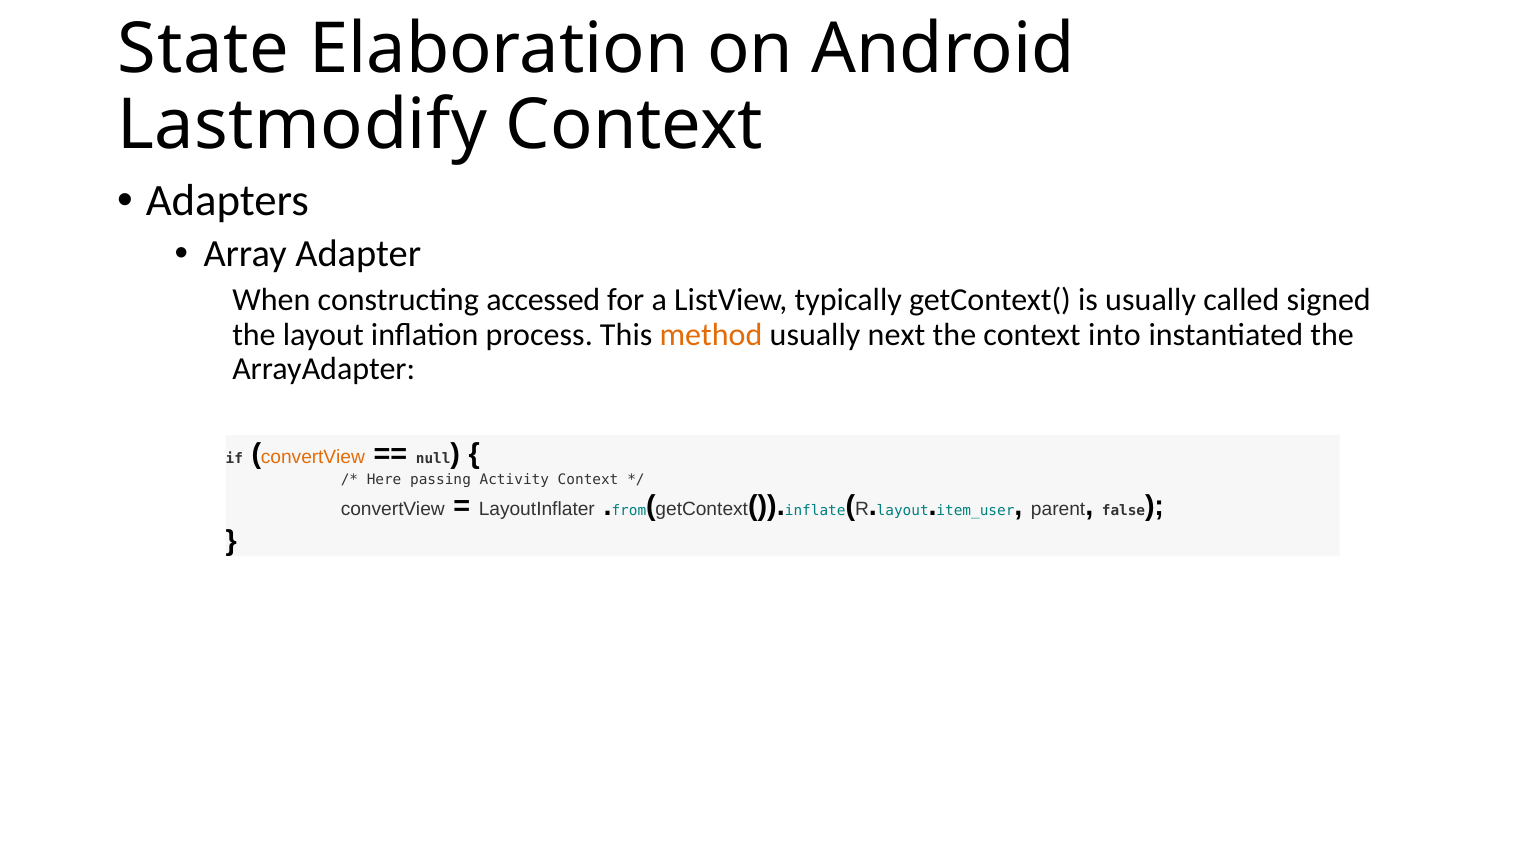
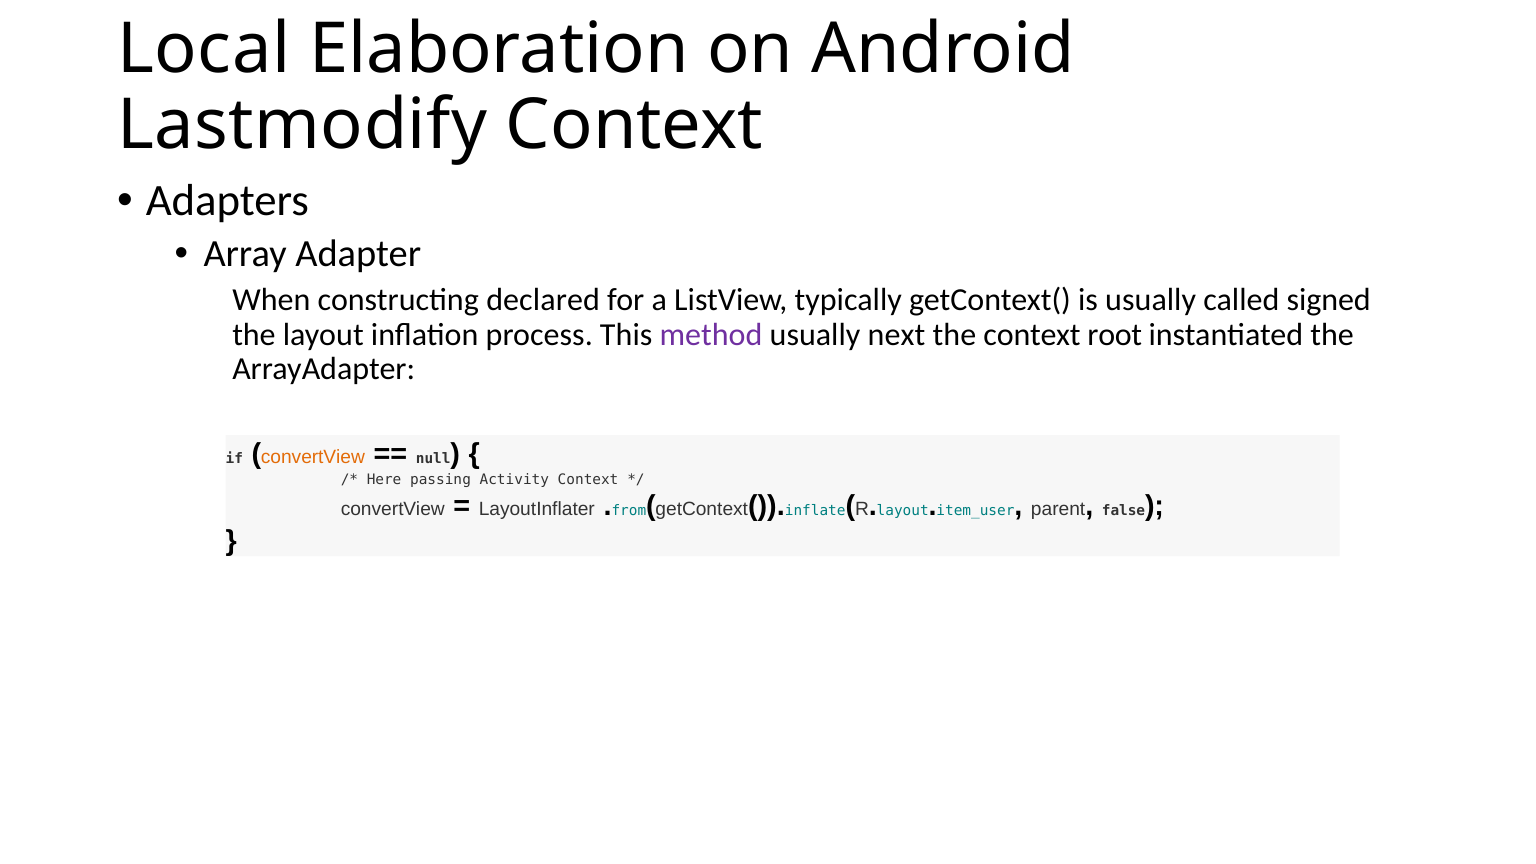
State: State -> Local
accessed: accessed -> declared
method colour: orange -> purple
into: into -> root
